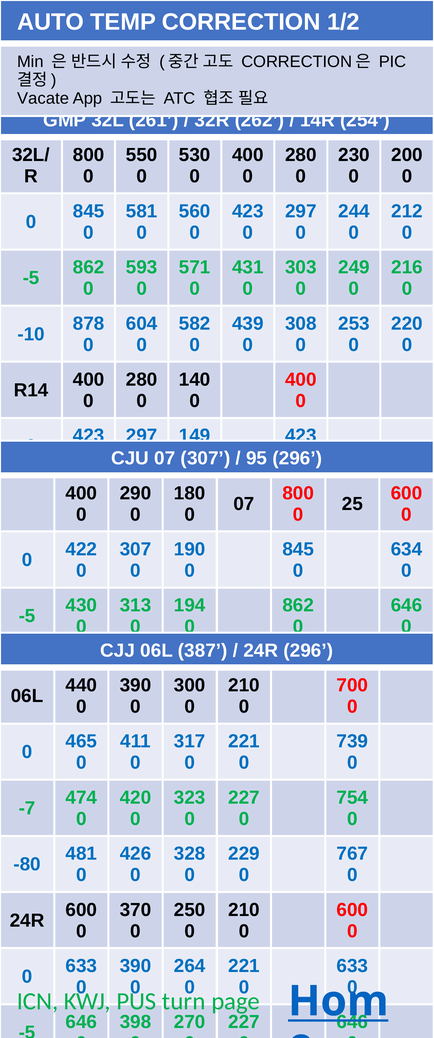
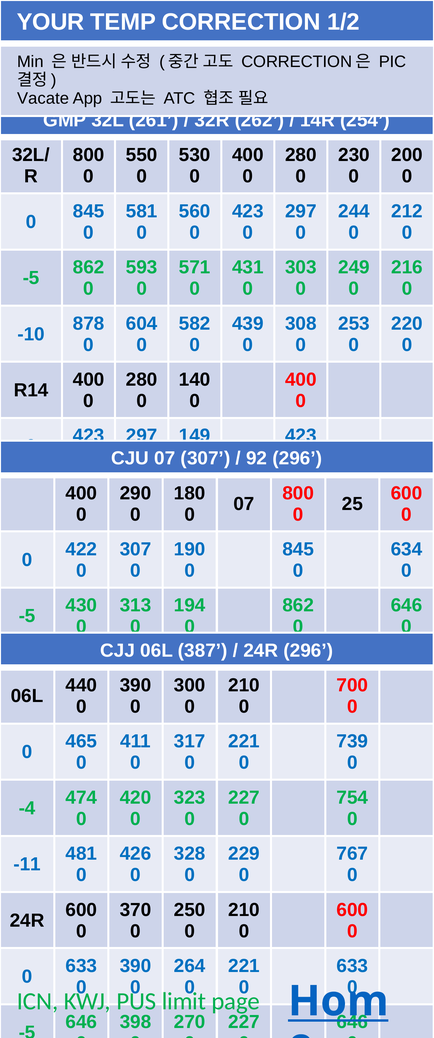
AUTO: AUTO -> YOUR
95: 95 -> 92
-7: -7 -> -4
-80: -80 -> -11
turn: turn -> limit
